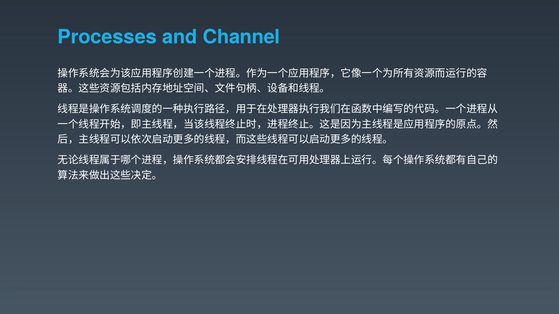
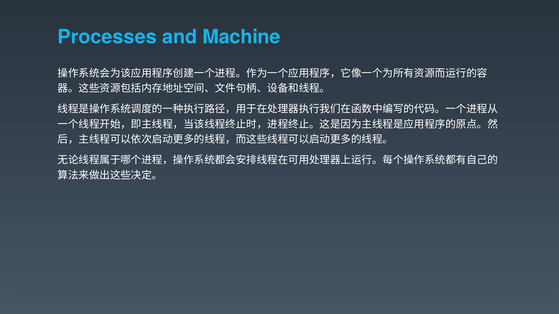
Channel: Channel -> Machine
